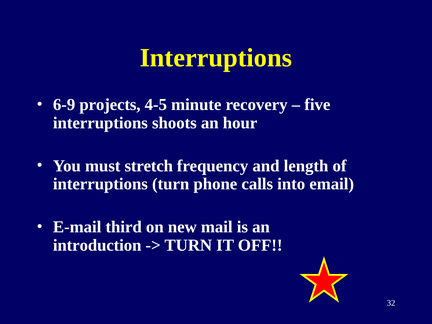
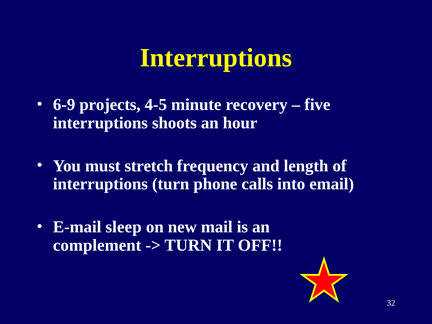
third: third -> sleep
introduction: introduction -> complement
